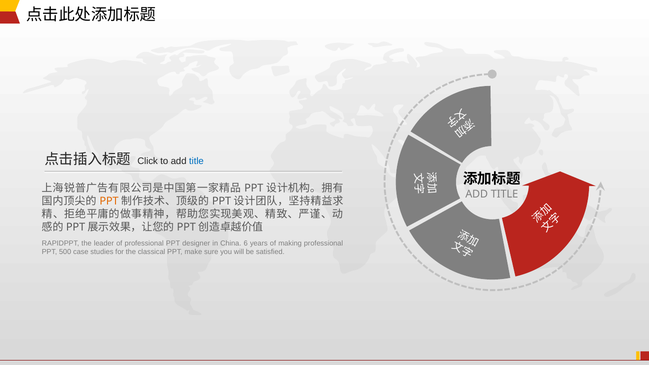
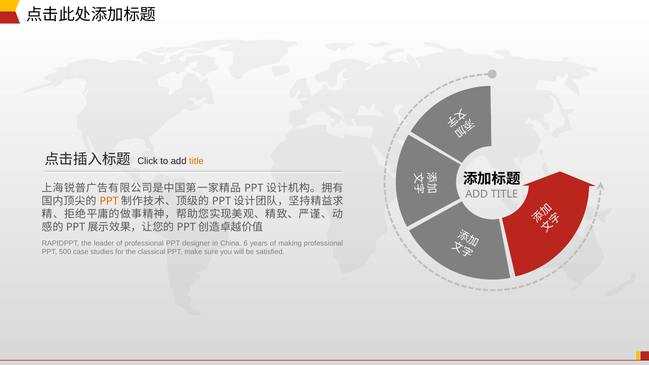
title at (196, 161) colour: blue -> orange
